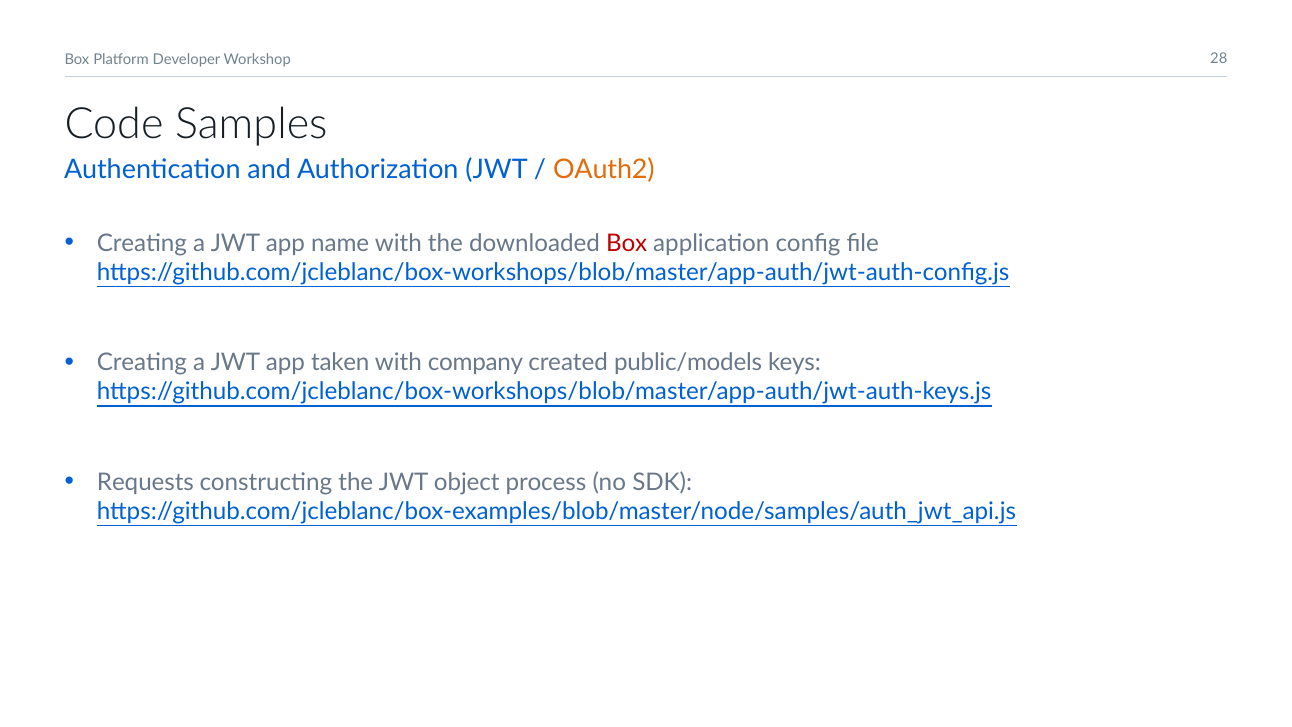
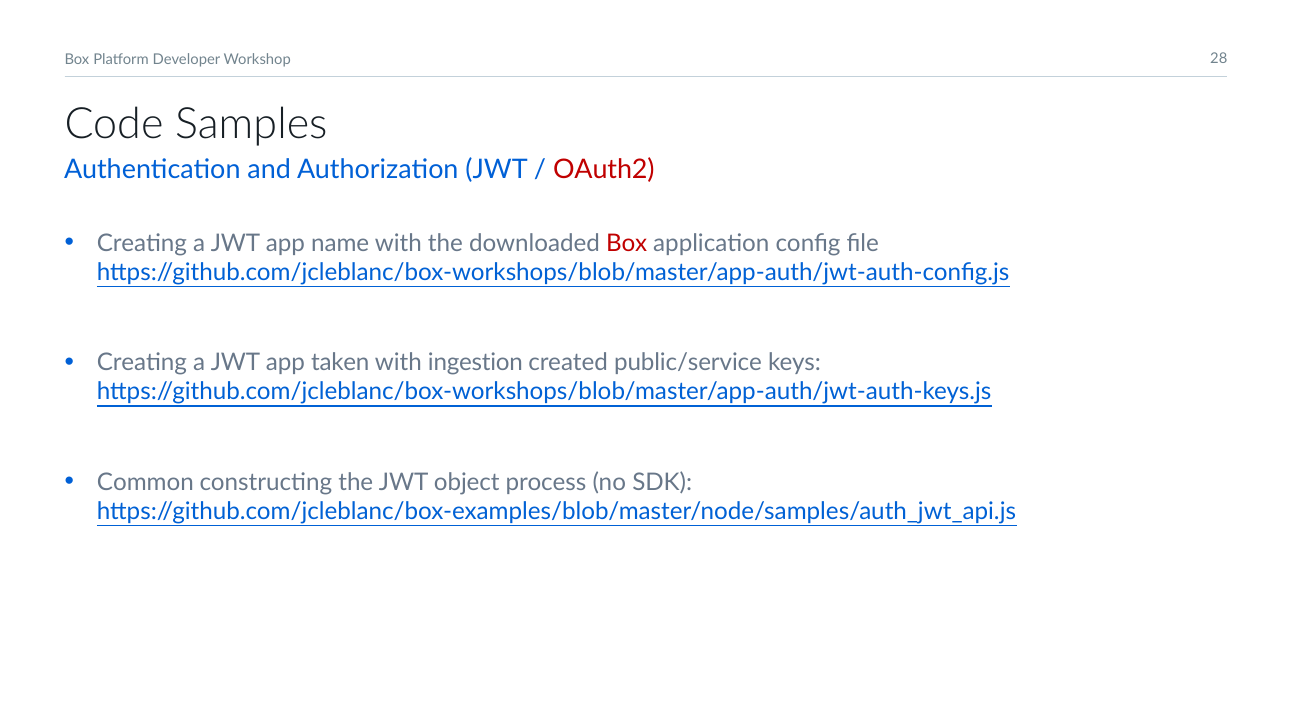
OAuth2 colour: orange -> red
company: company -> ingestion
public/models: public/models -> public/service
Requests: Requests -> Common
